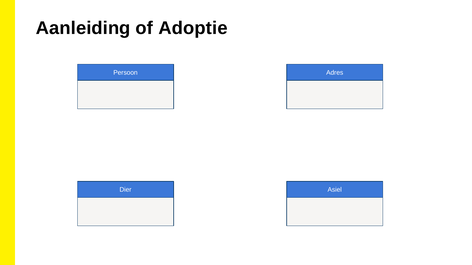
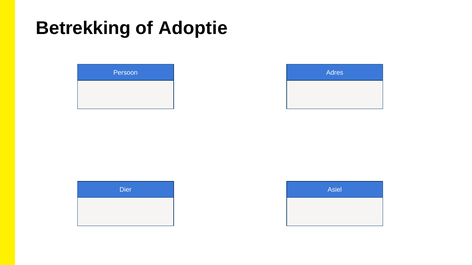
Aanleiding: Aanleiding -> Betrekking
